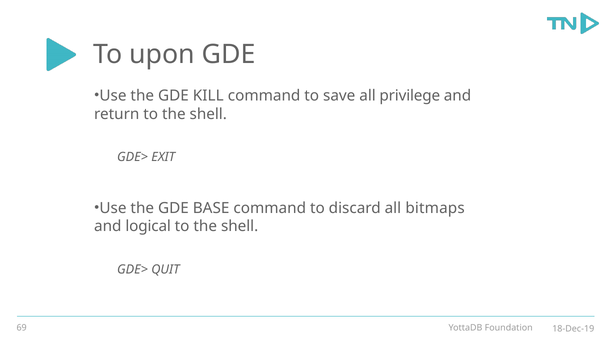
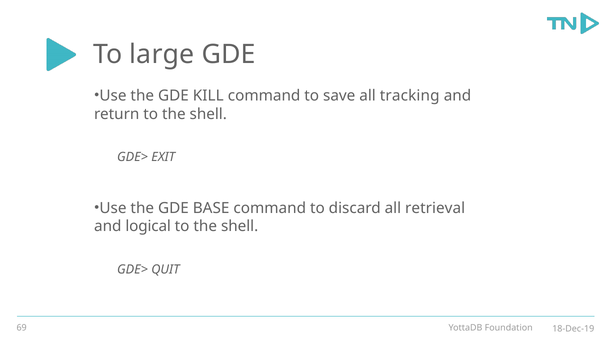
upon: upon -> large
privilege: privilege -> tracking
bitmaps: bitmaps -> retrieval
